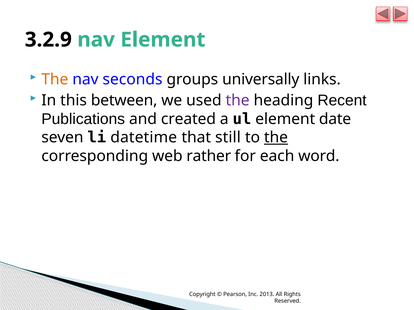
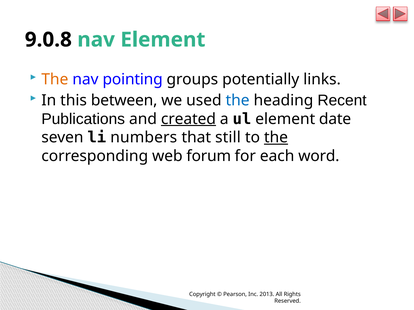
3.2.9: 3.2.9 -> 9.0.8
seconds: seconds -> pointing
universally: universally -> potentially
the at (238, 100) colour: purple -> blue
created underline: none -> present
datetime: datetime -> numbers
rather: rather -> forum
